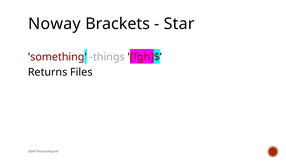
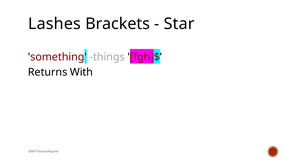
Noway: Noway -> Lashes
Files: Files -> With
